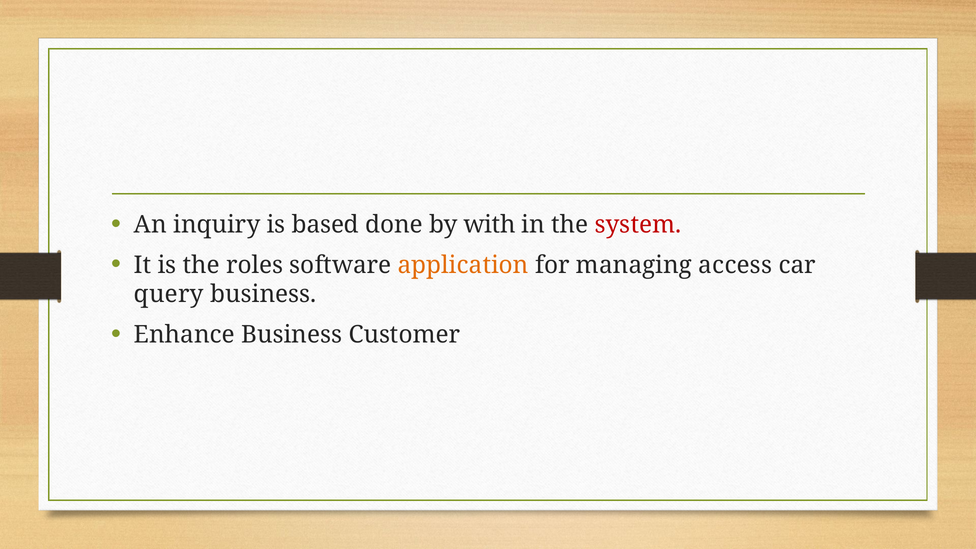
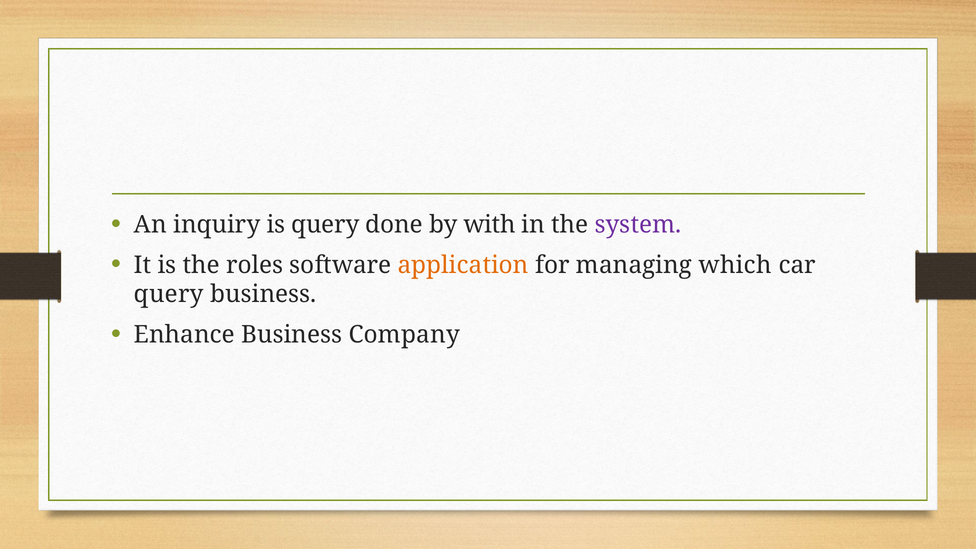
is based: based -> query
system colour: red -> purple
access: access -> which
Customer: Customer -> Company
